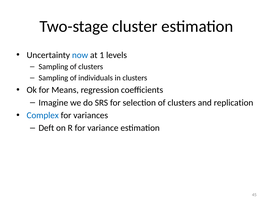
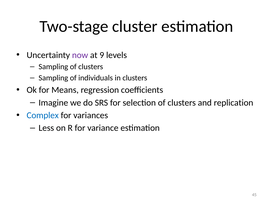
now colour: blue -> purple
1: 1 -> 9
Deft: Deft -> Less
